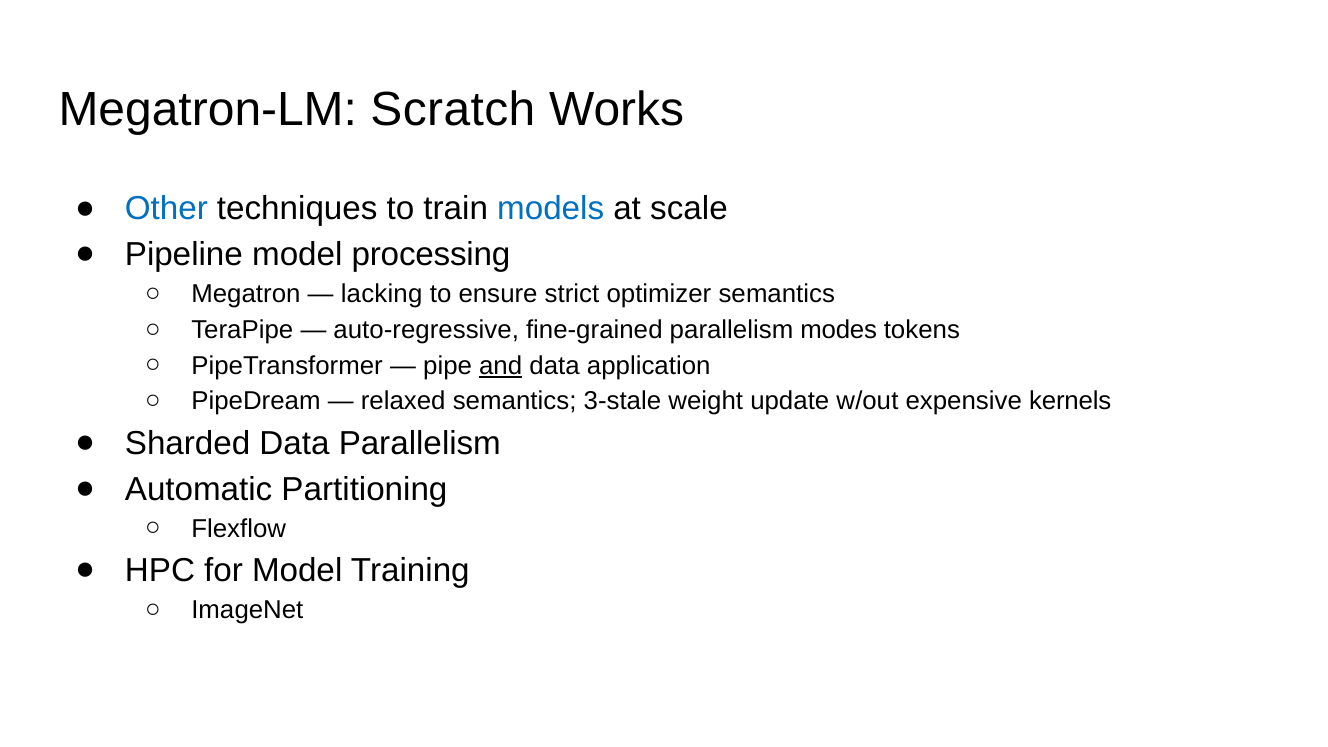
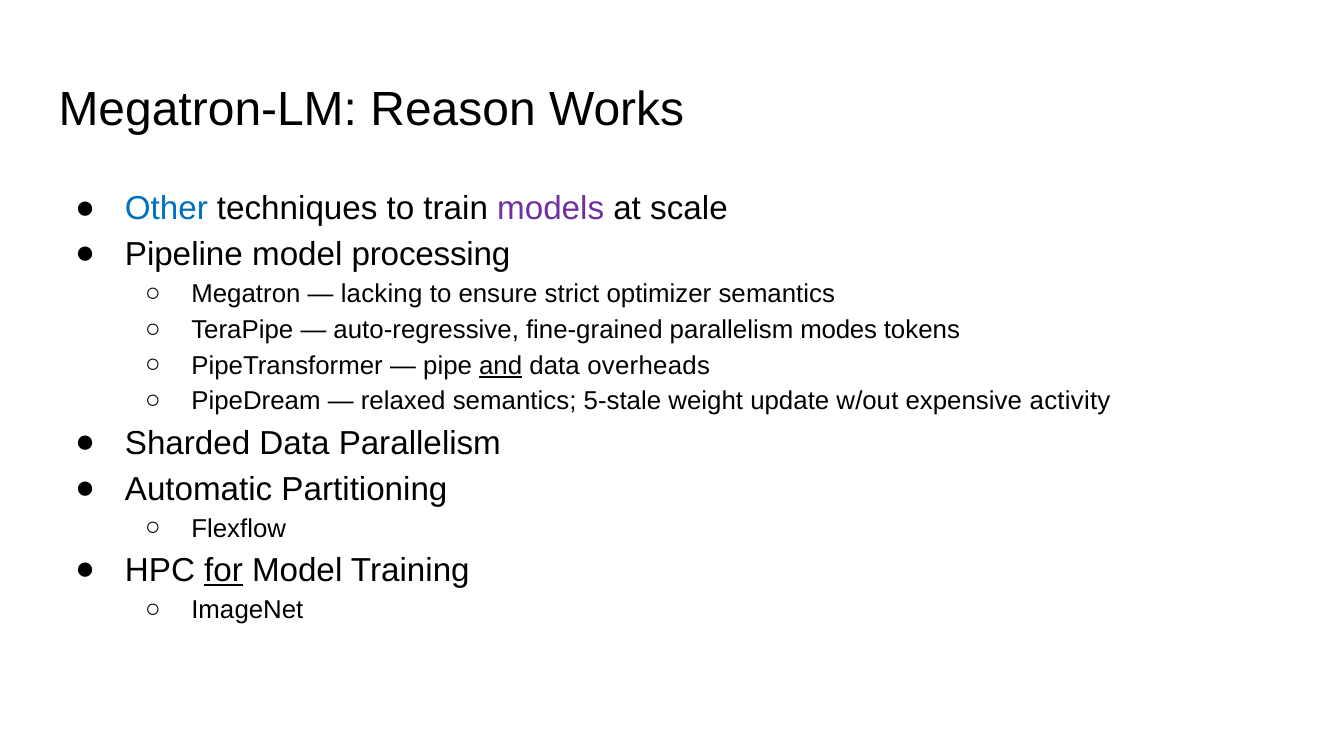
Scratch: Scratch -> Reason
models colour: blue -> purple
application: application -> overheads
3-stale: 3-stale -> 5-stale
kernels: kernels -> activity
for underline: none -> present
